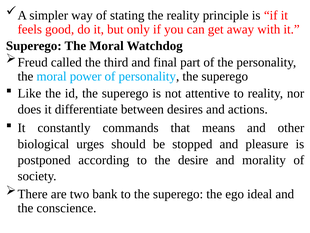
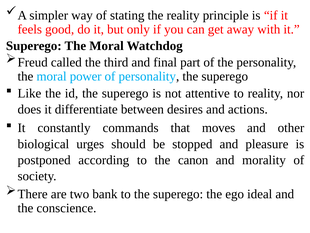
means: means -> moves
desire: desire -> canon
